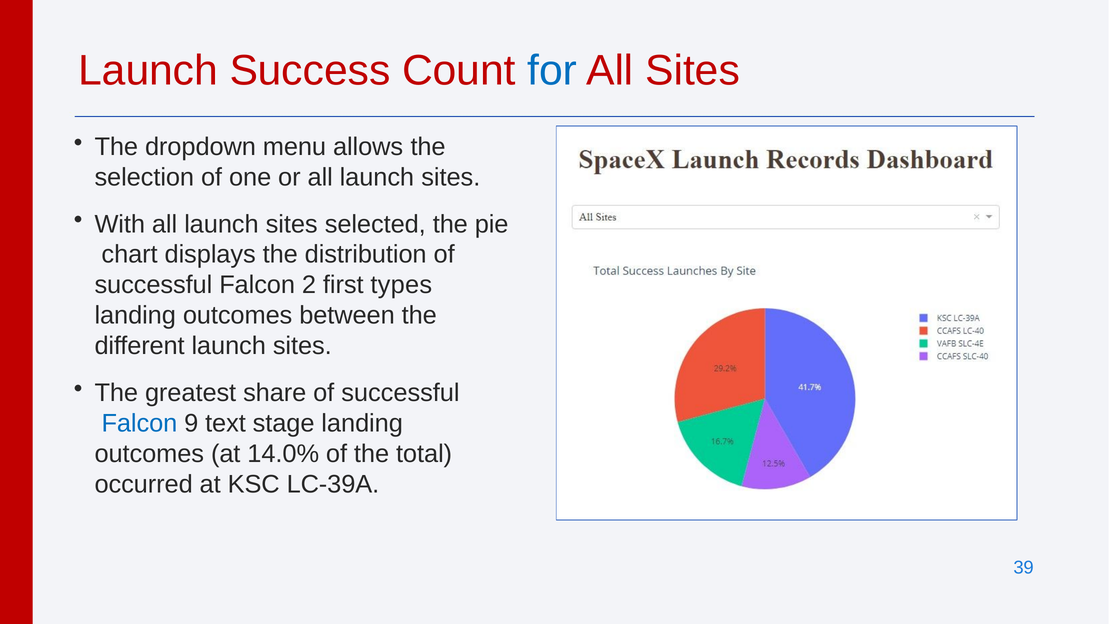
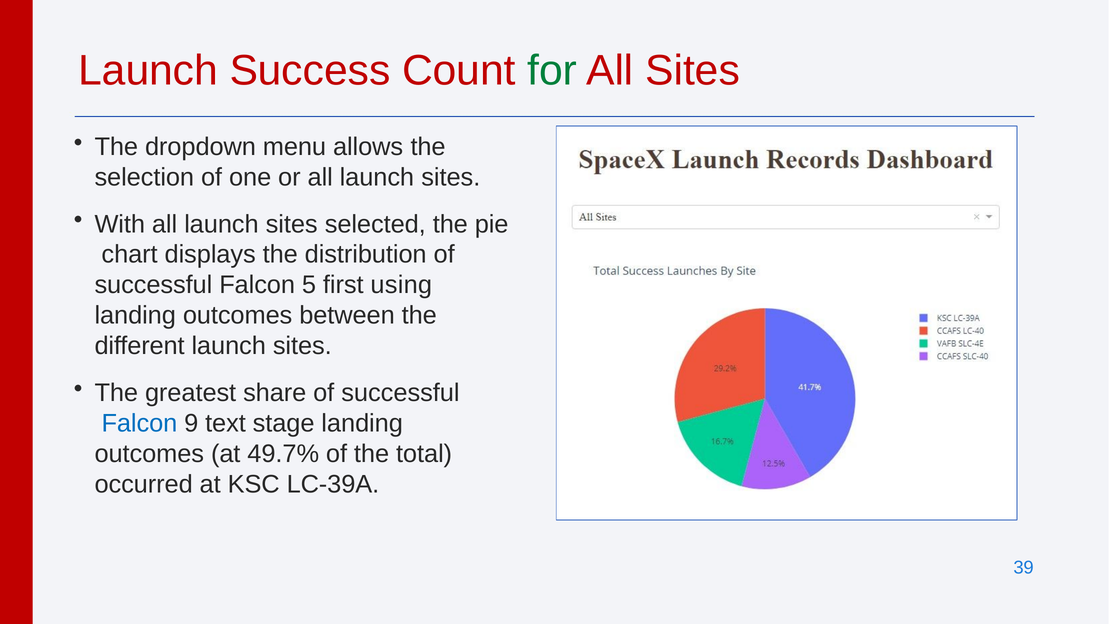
for colour: blue -> green
2: 2 -> 5
types: types -> using
14.0%: 14.0% -> 49.7%
